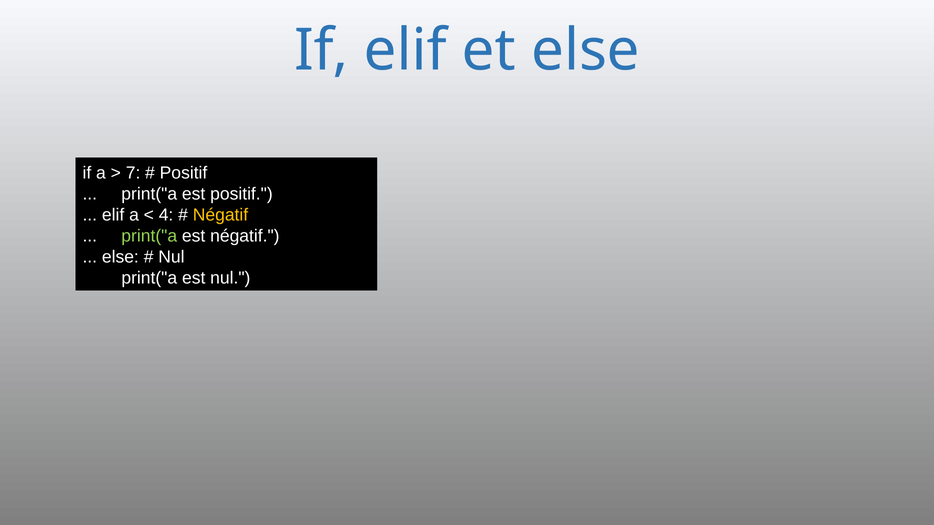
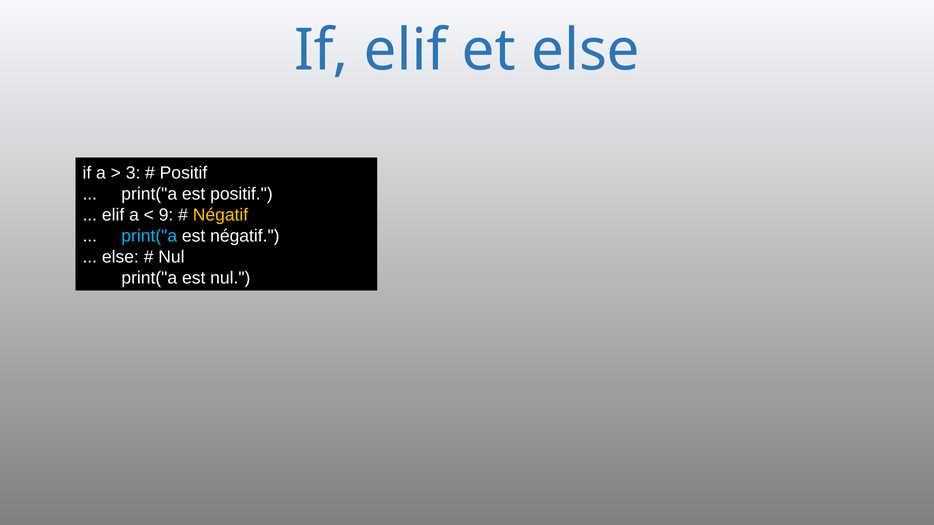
7: 7 -> 3
4: 4 -> 9
print("a at (149, 236) colour: light green -> light blue
